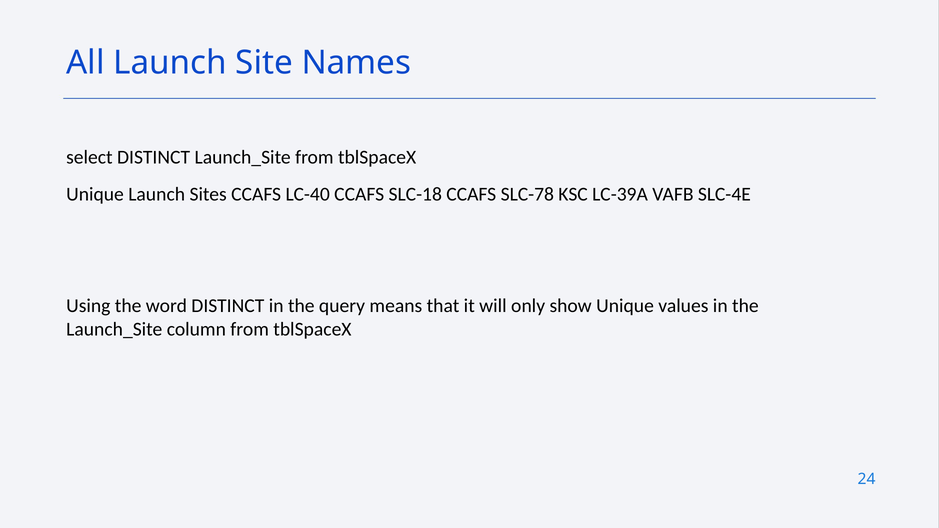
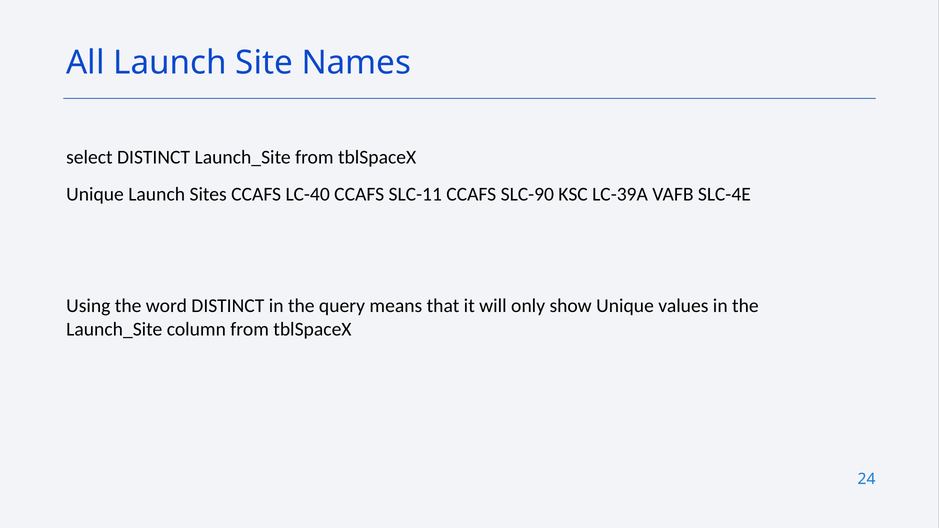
SLC-18: SLC-18 -> SLC-11
SLC-78: SLC-78 -> SLC-90
